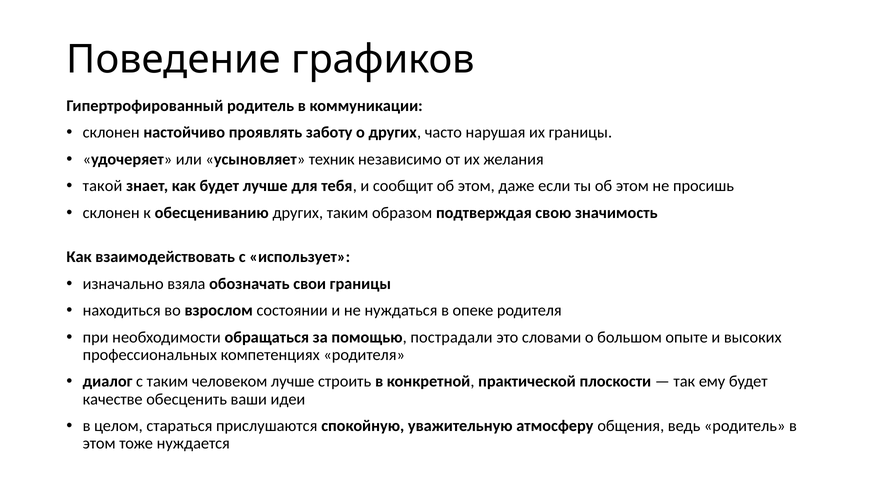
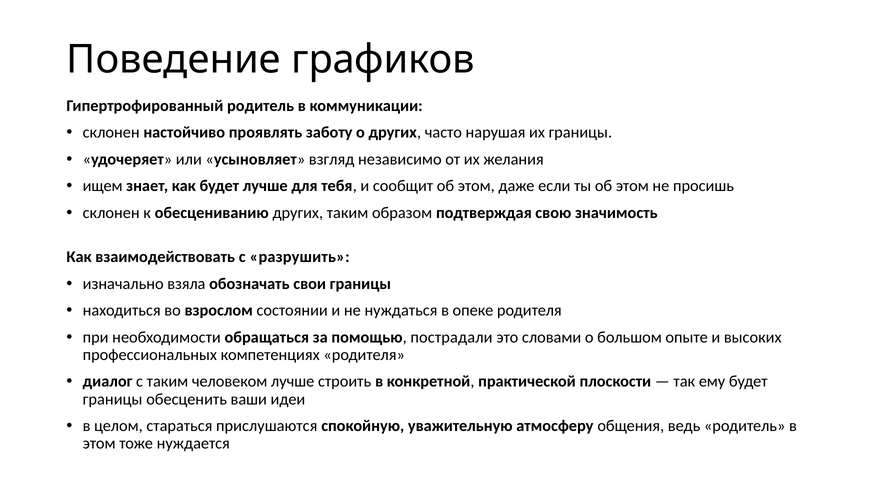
техник: техник -> взгляд
такой: такой -> ищем
использует: использует -> разрушить
качестве at (113, 399): качестве -> границы
